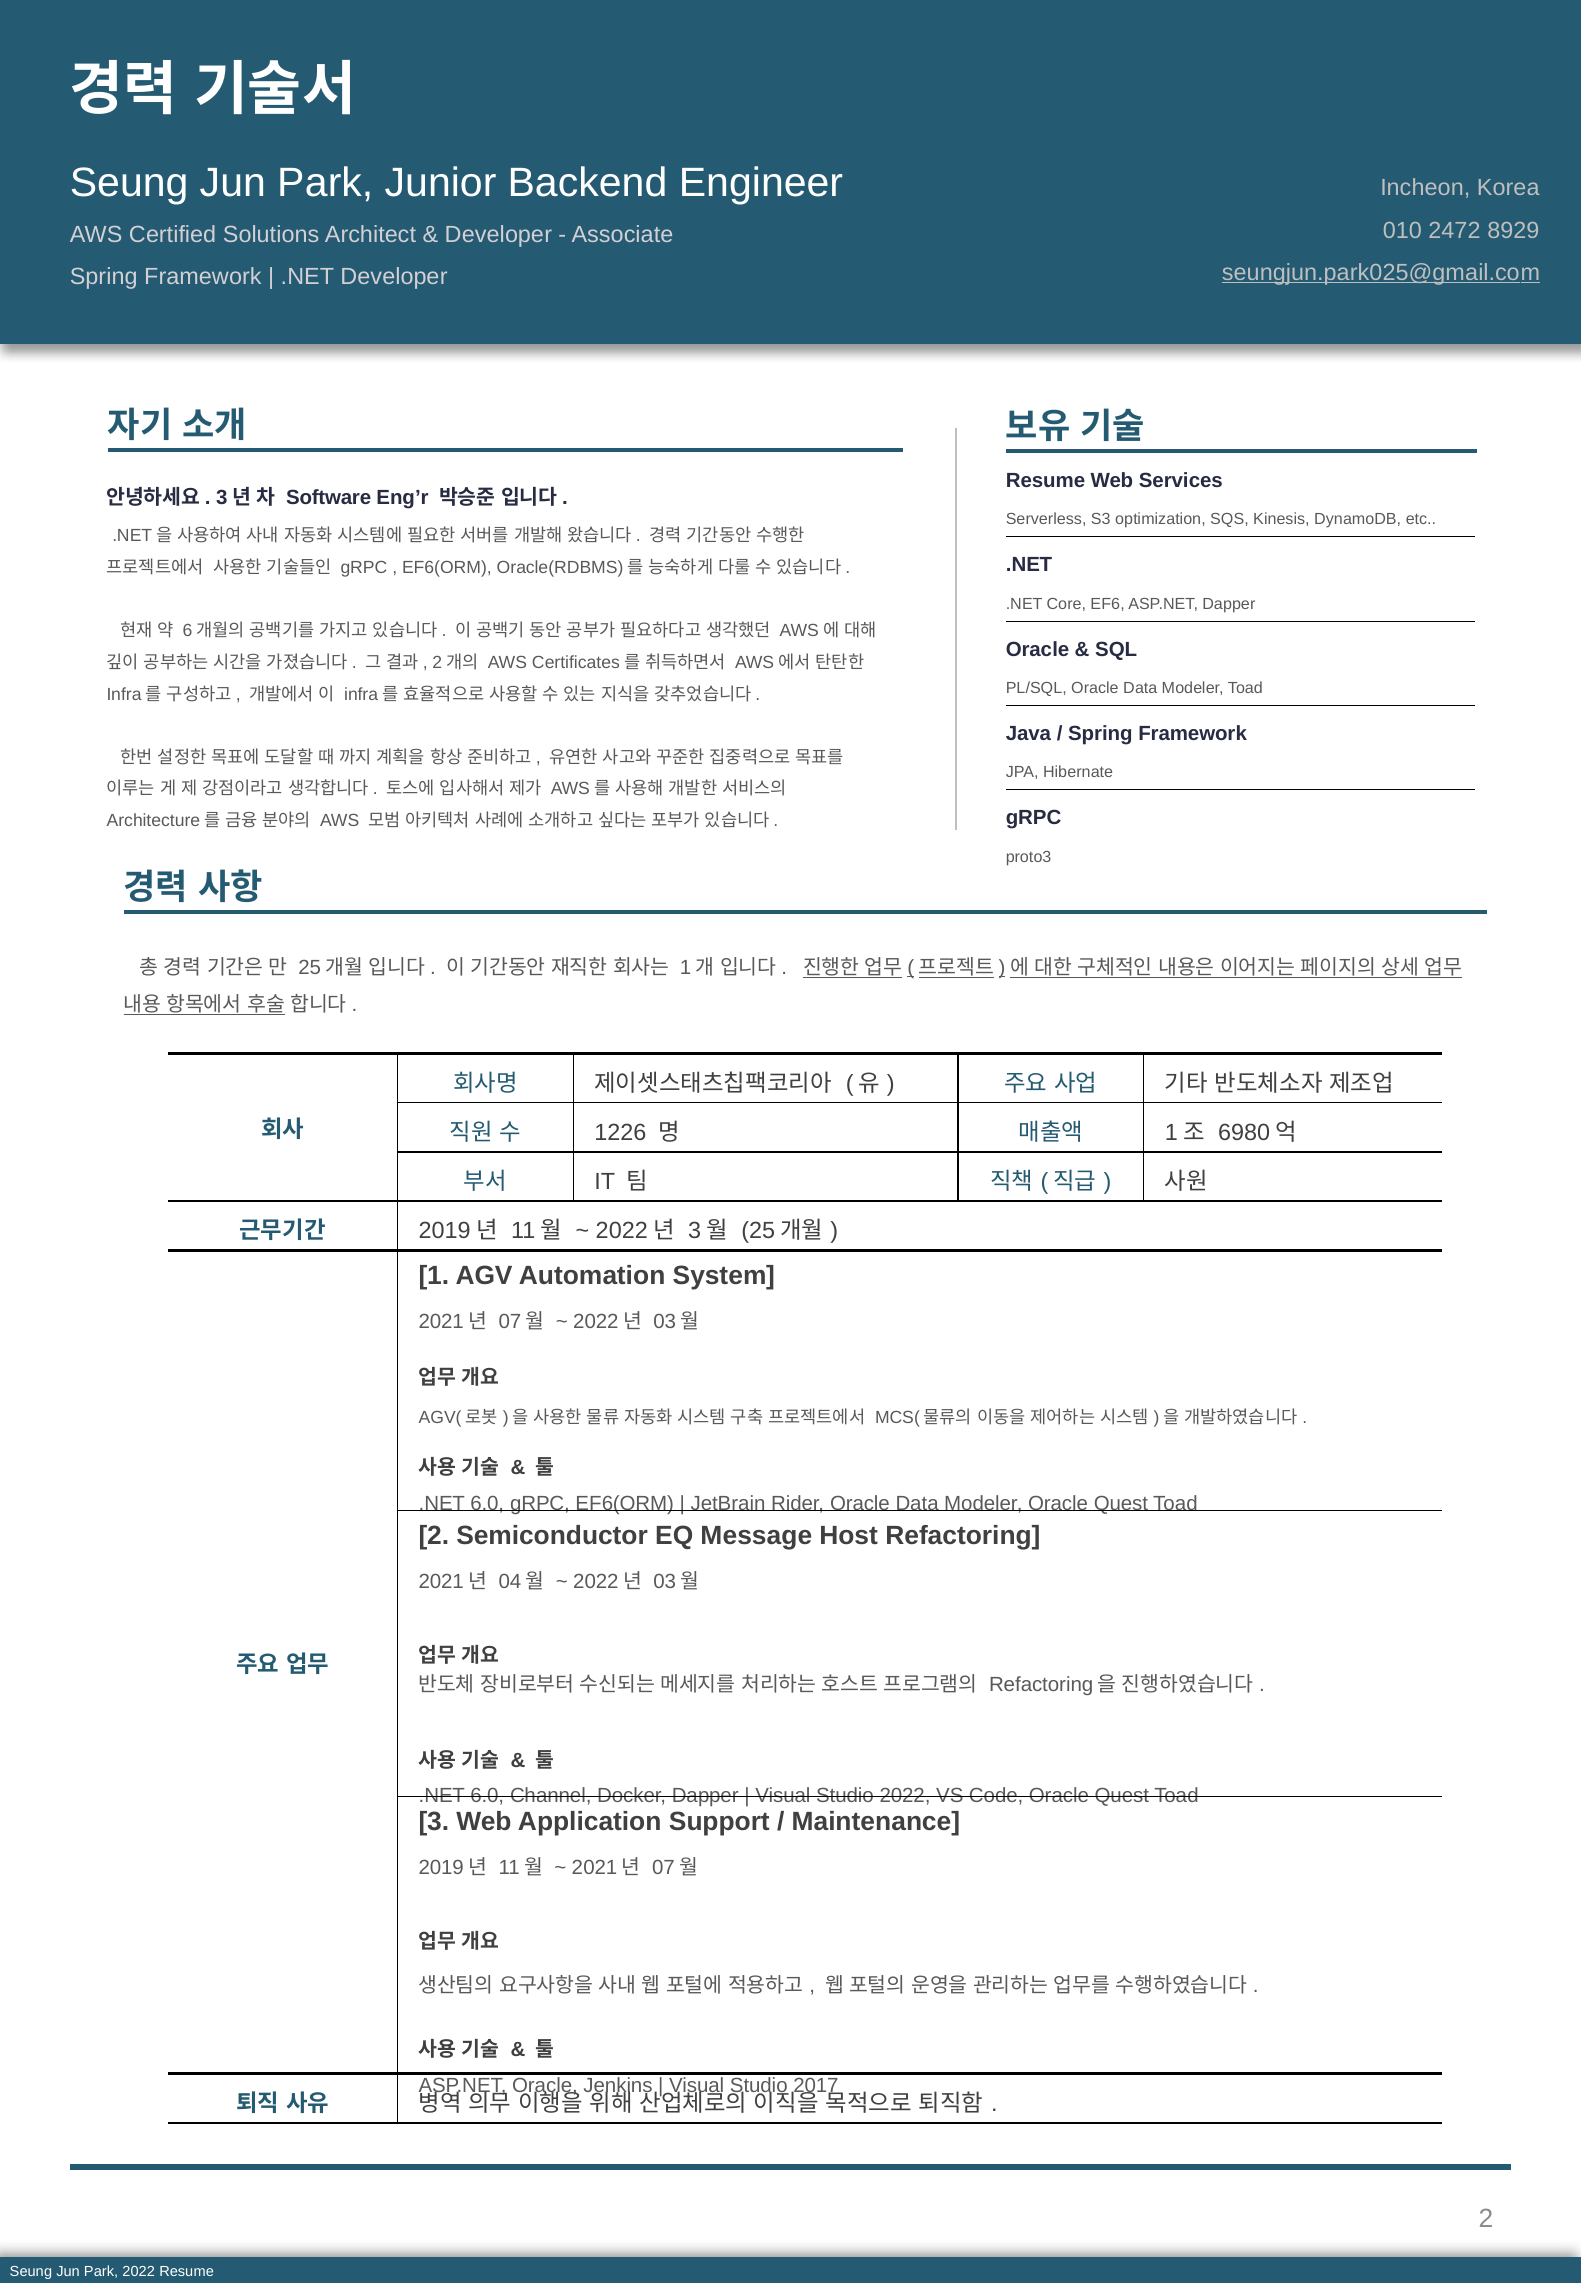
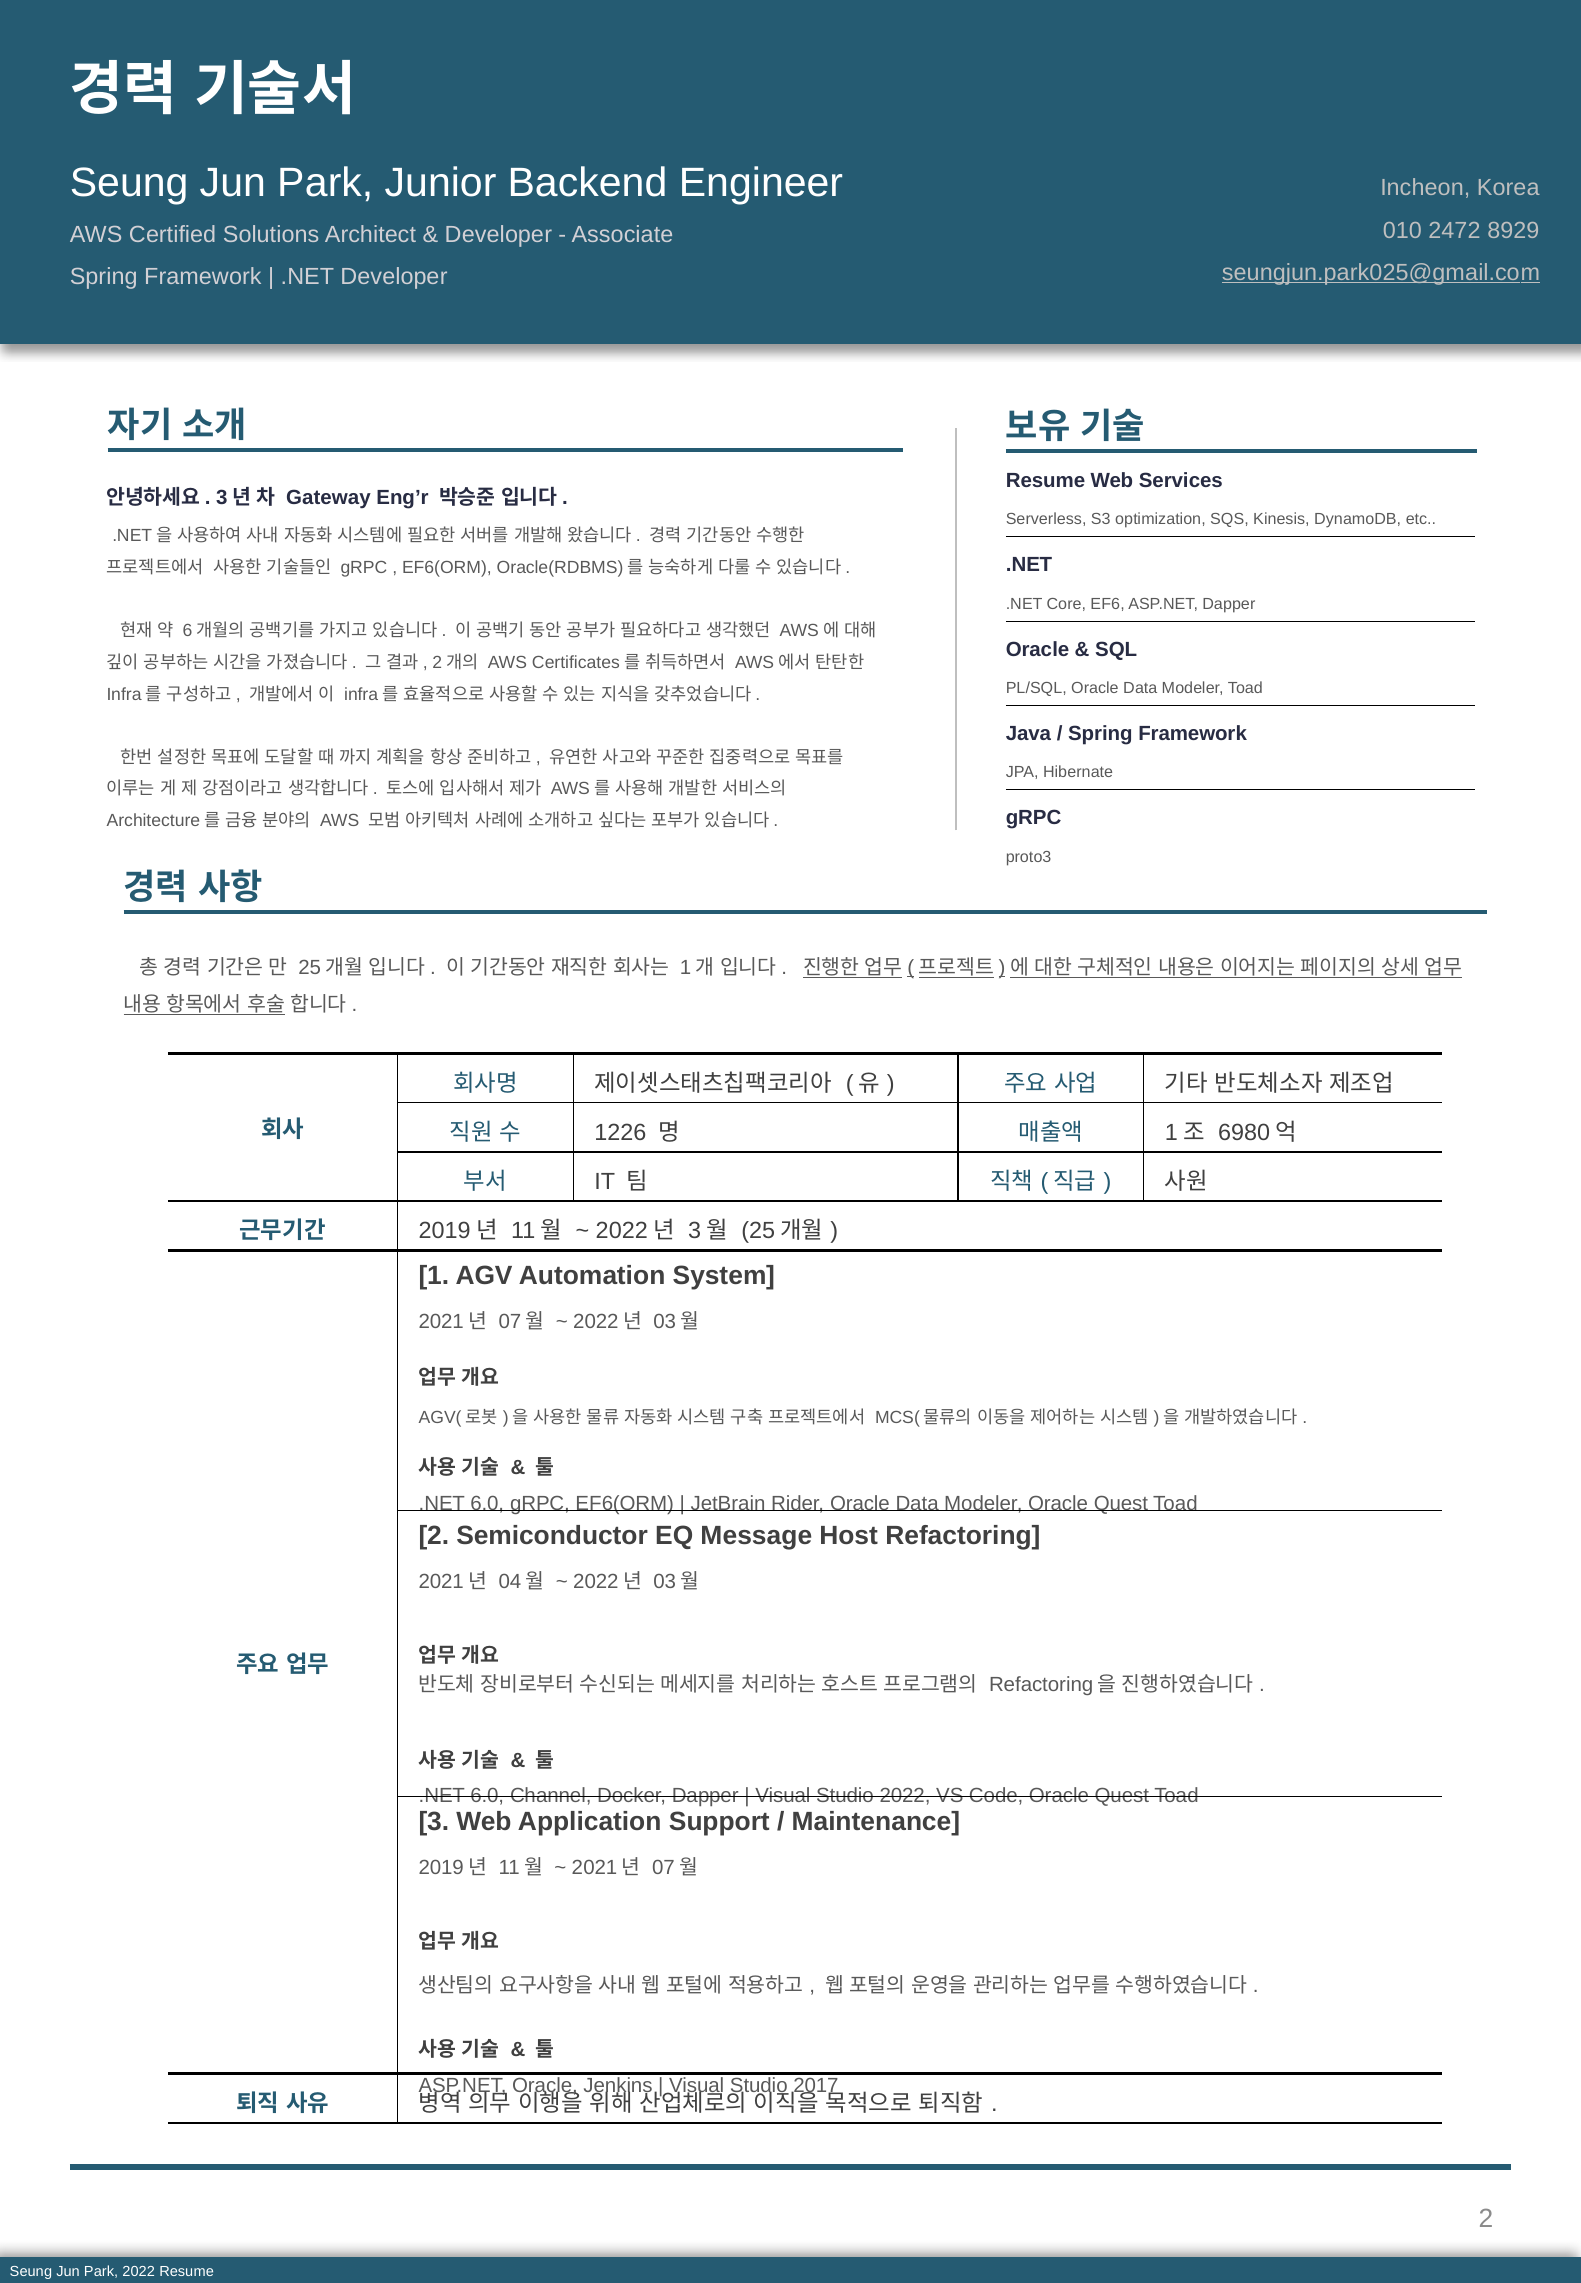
Software: Software -> Gateway
